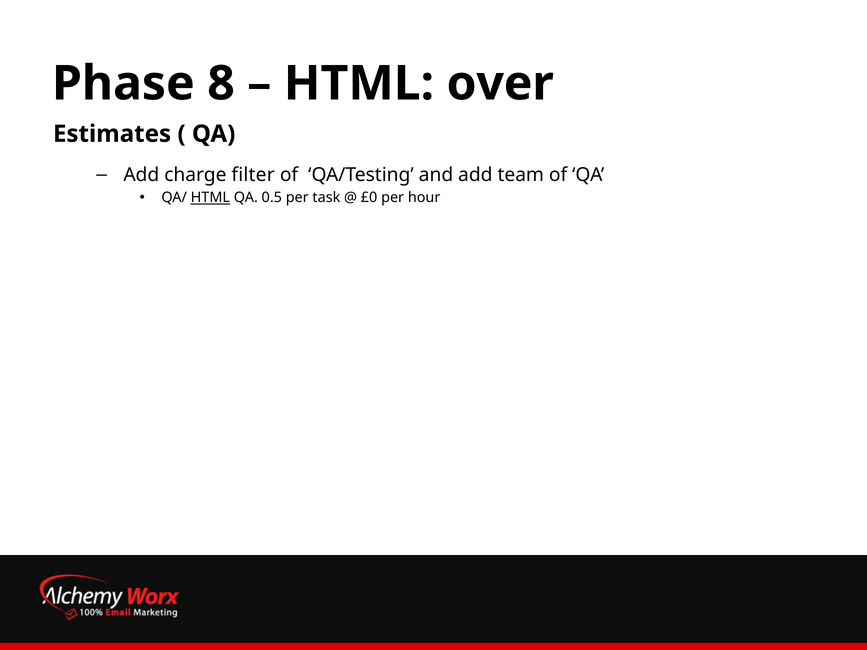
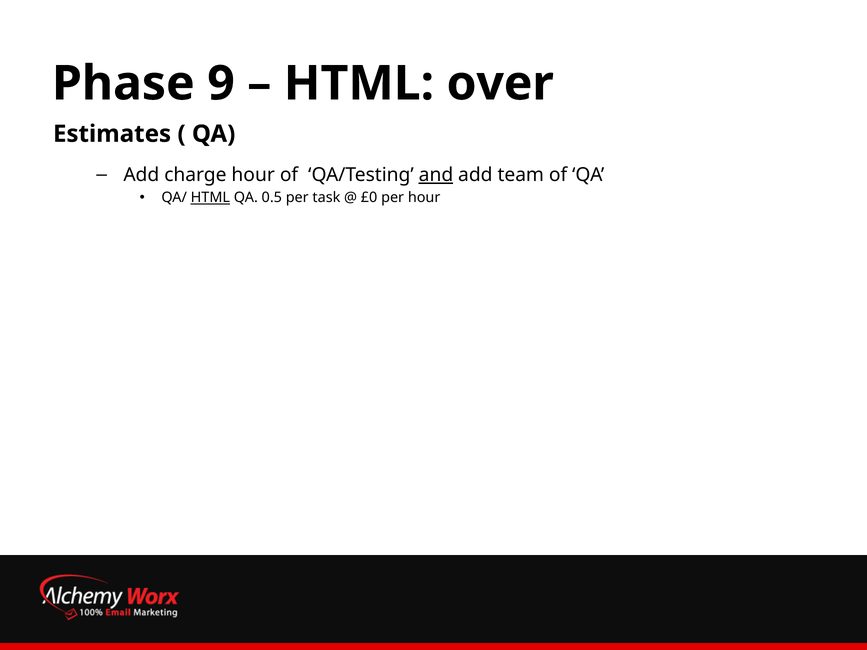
8: 8 -> 9
charge filter: filter -> hour
and underline: none -> present
